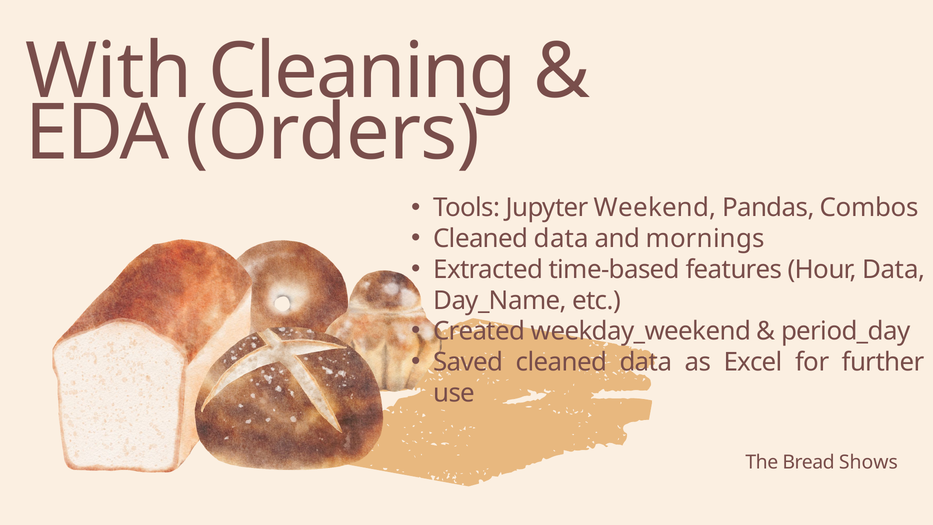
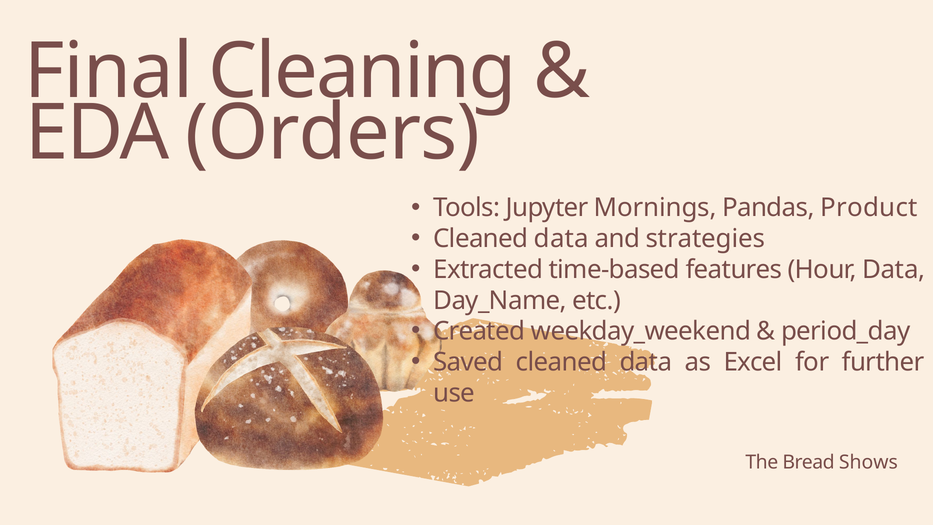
With: With -> Final
Weekend: Weekend -> Mornings
Combos: Combos -> Product
mornings: mornings -> strategies
